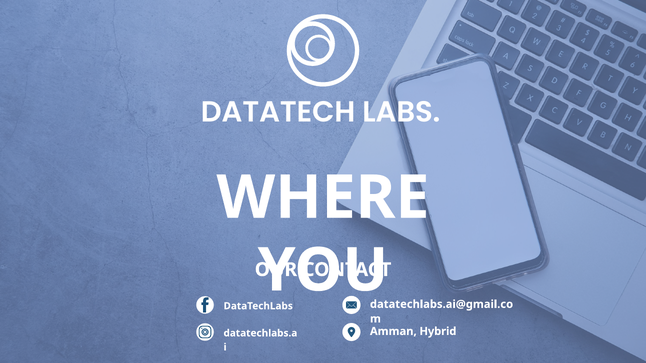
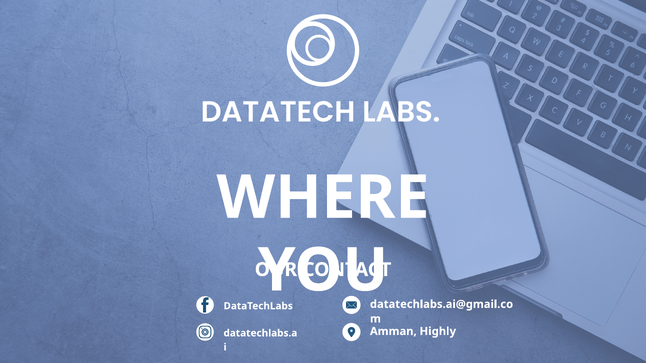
Hybrid: Hybrid -> Highly
